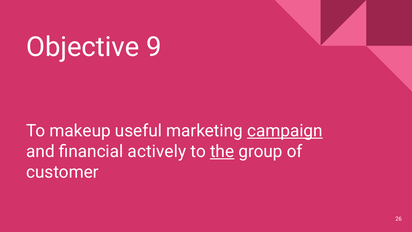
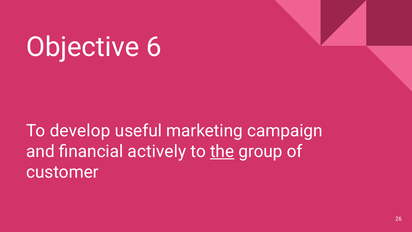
9: 9 -> 6
makeup: makeup -> develop
campaign underline: present -> none
